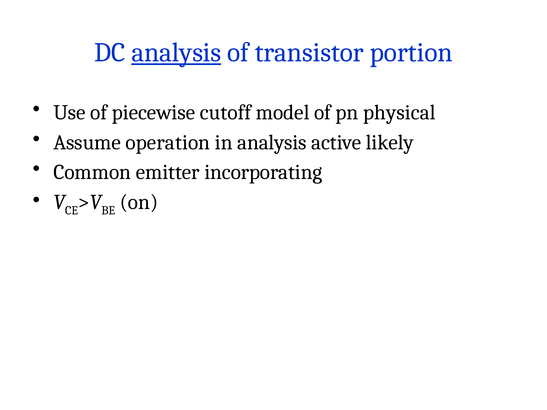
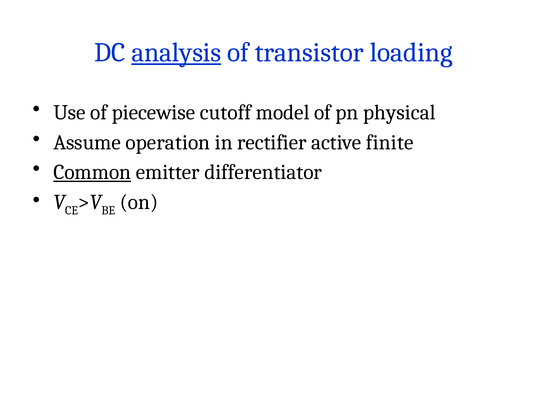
portion: portion -> loading
in analysis: analysis -> rectifier
likely: likely -> finite
Common underline: none -> present
incorporating: incorporating -> differentiator
